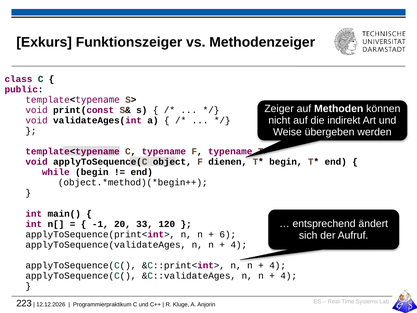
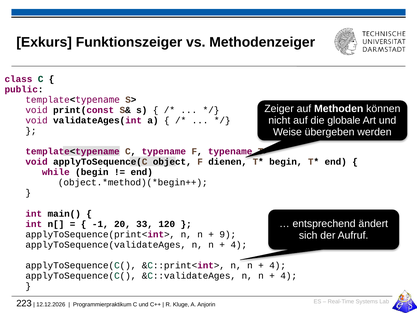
indirekt: indirekt -> globale
6: 6 -> 9
